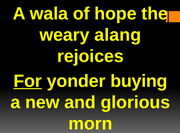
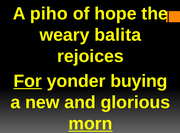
wala: wala -> piho
alang: alang -> balita
morn underline: none -> present
